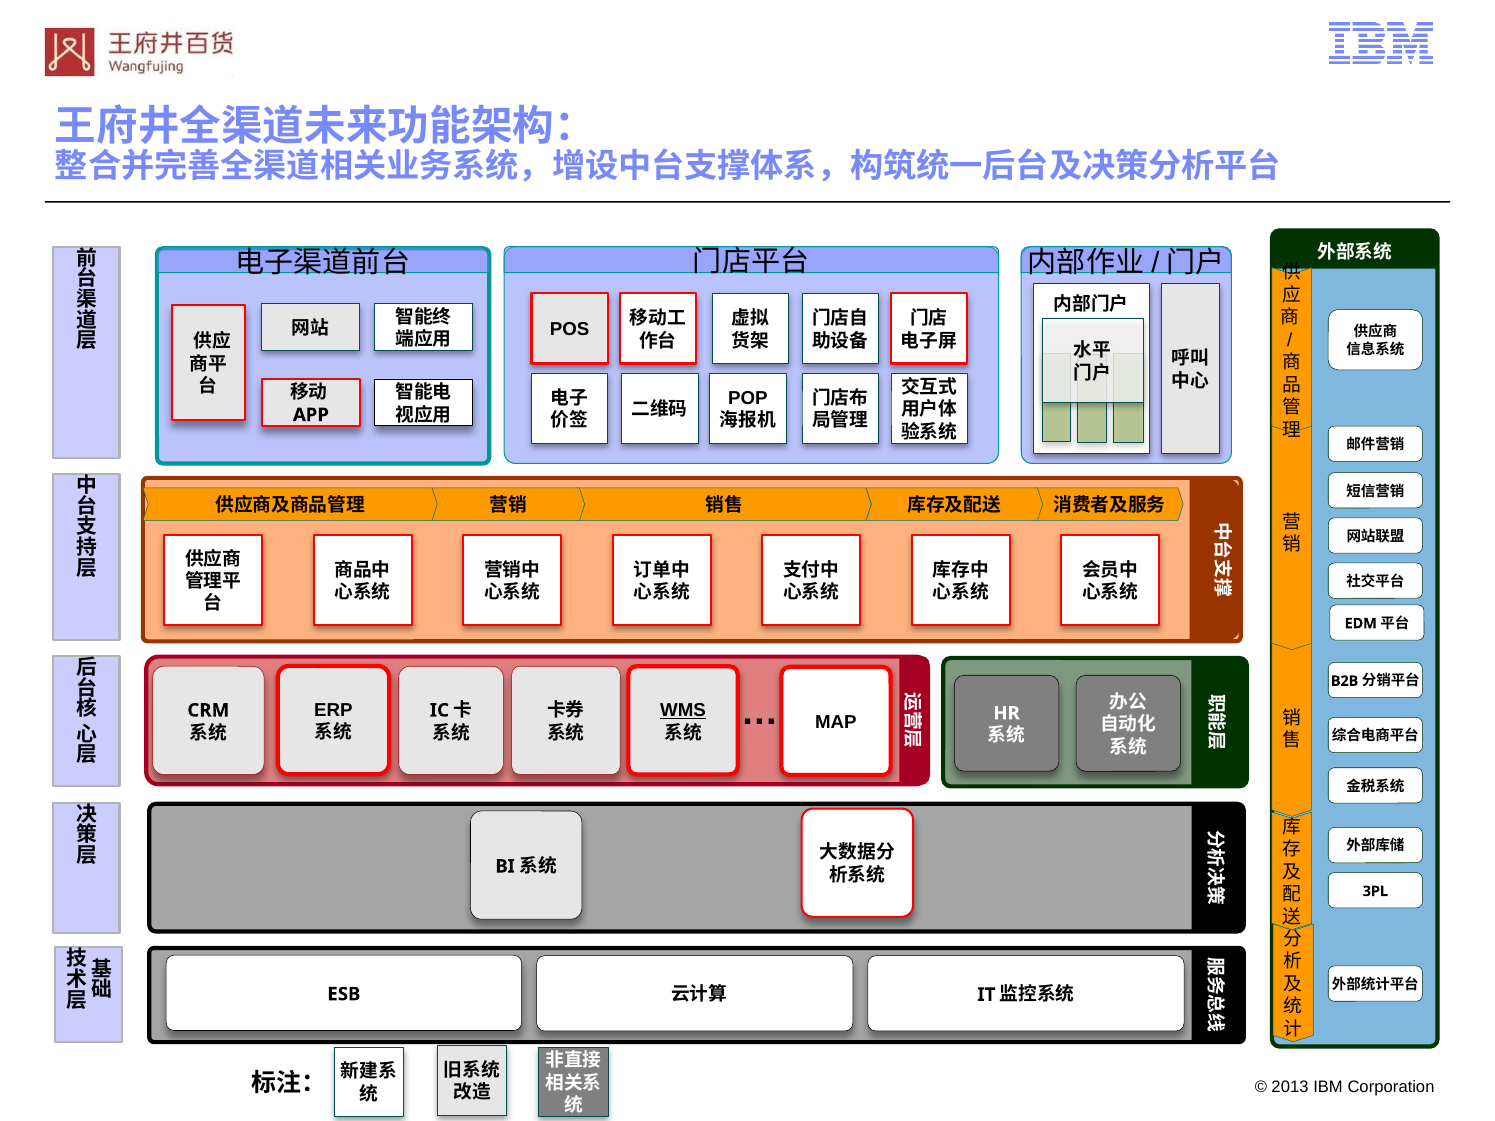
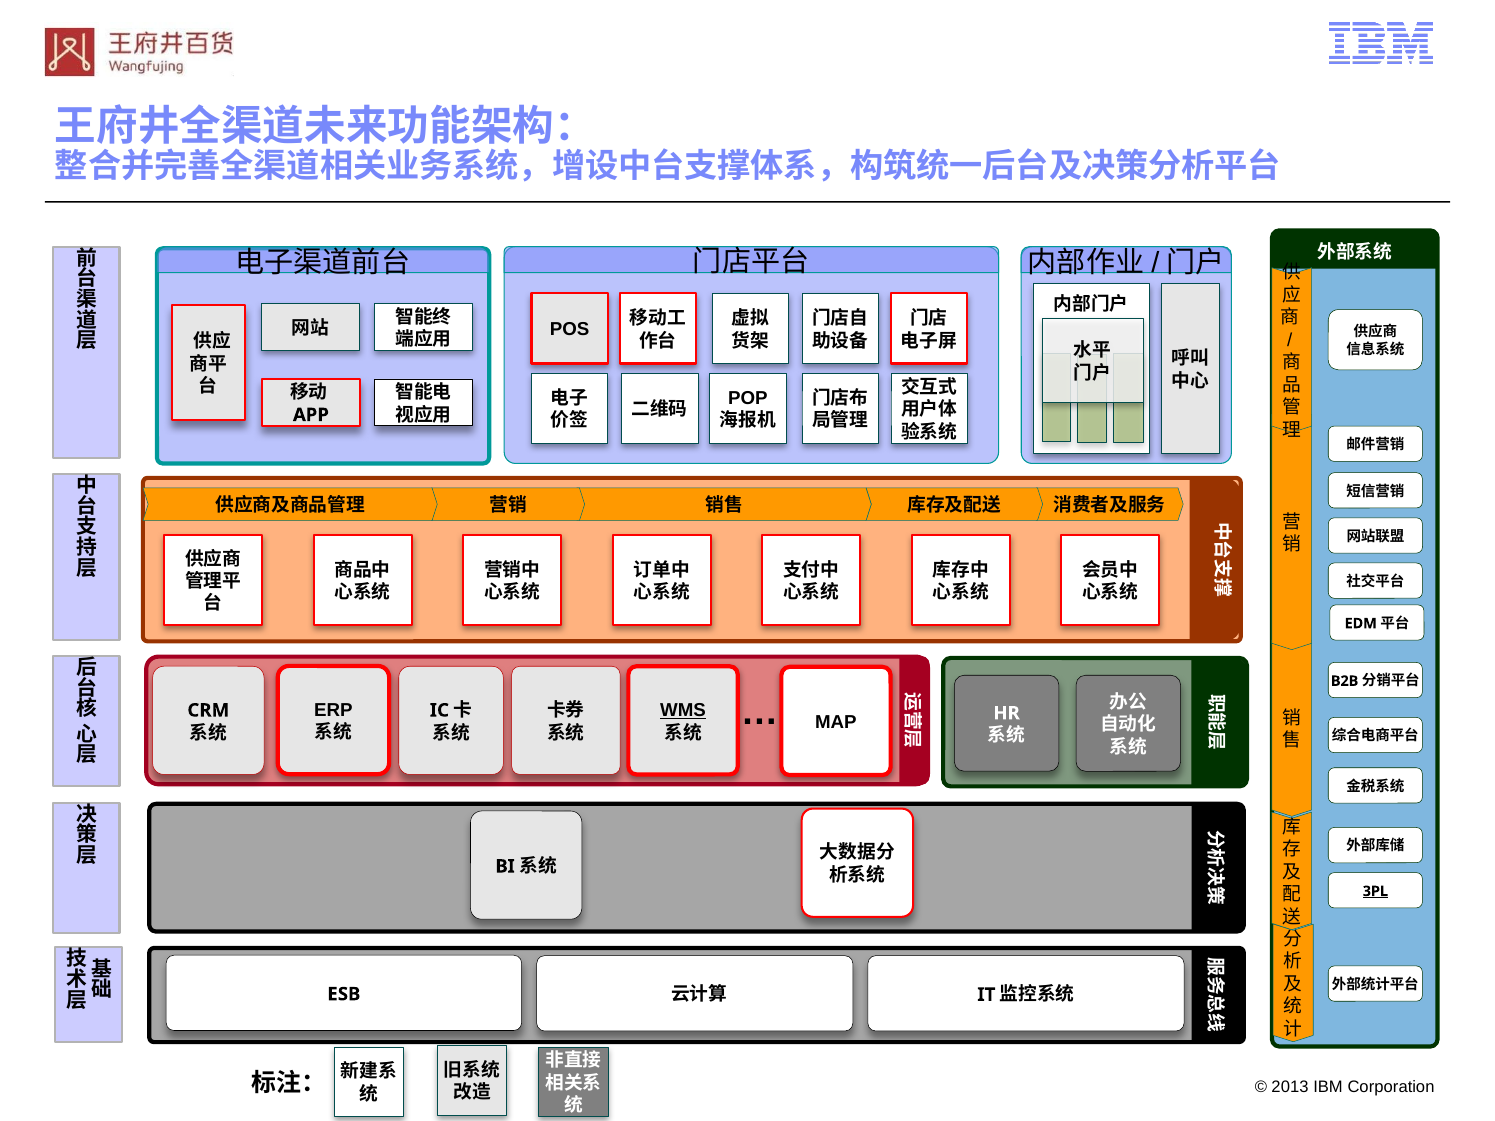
3PL underline: none -> present
